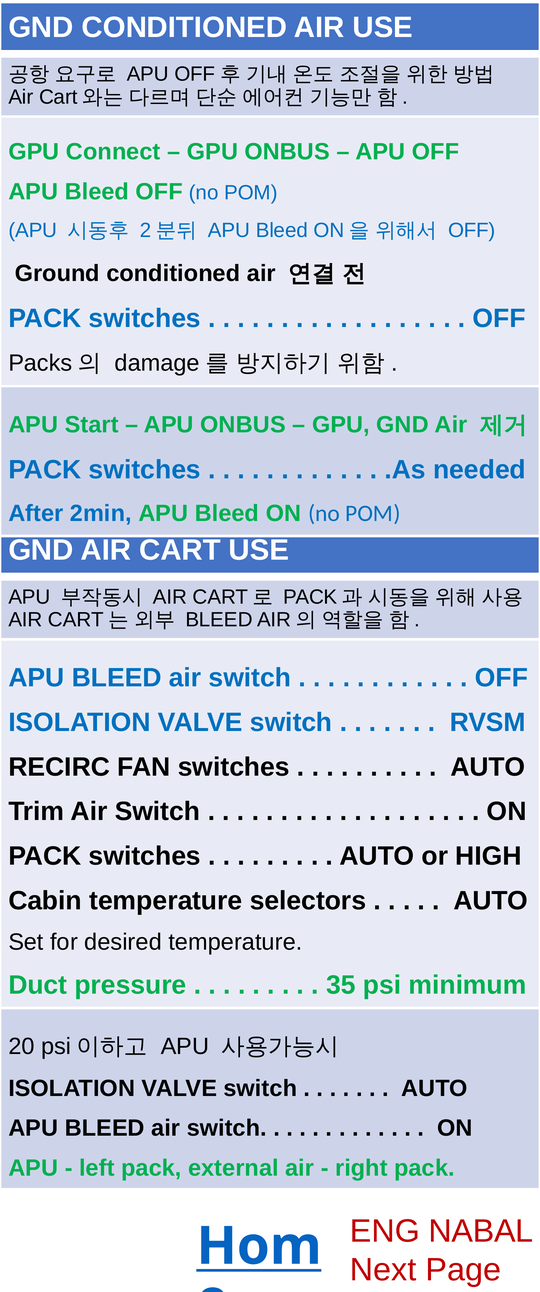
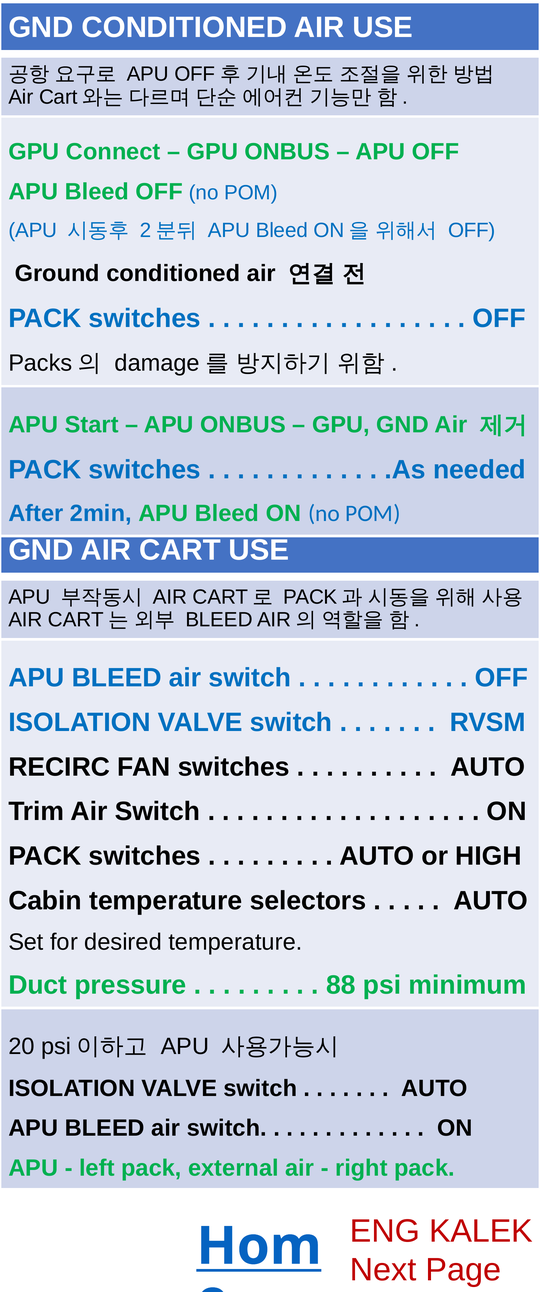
35: 35 -> 88
NABAL: NABAL -> KALEK
